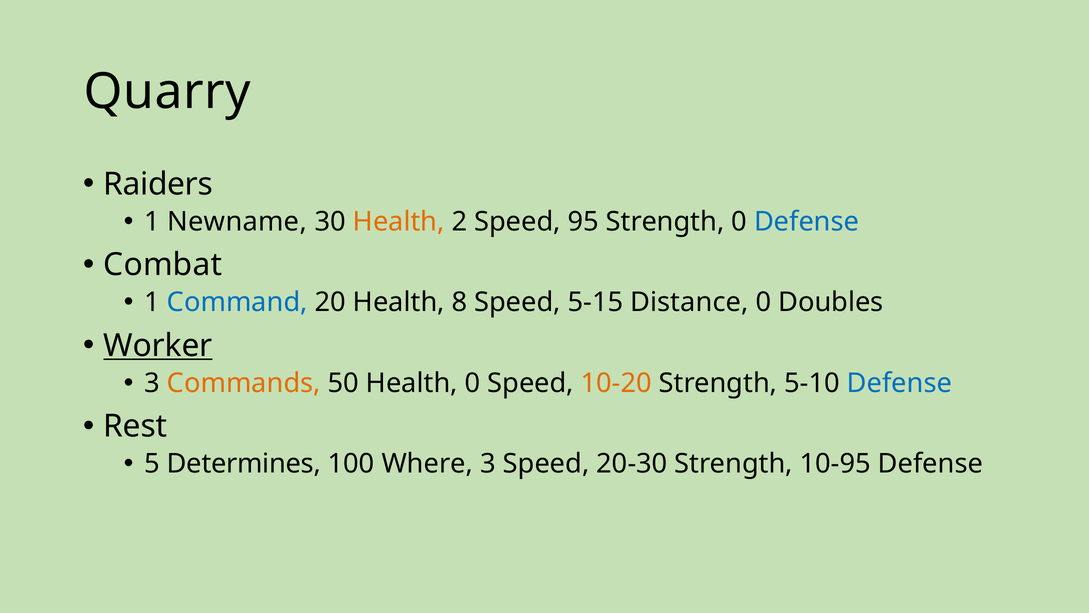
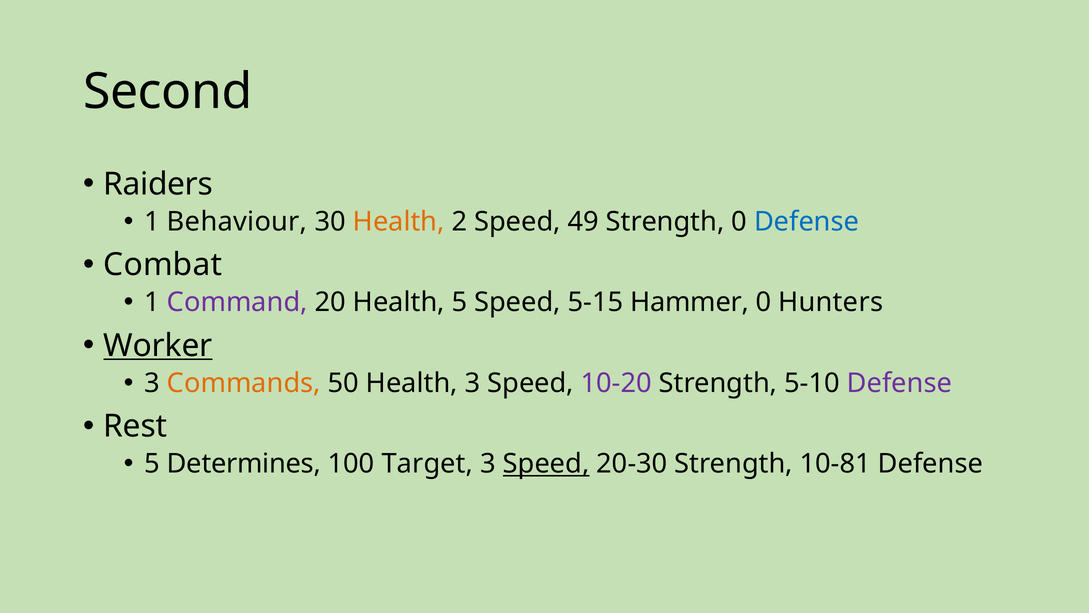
Quarry: Quarry -> Second
Newname: Newname -> Behaviour
95: 95 -> 49
Command colour: blue -> purple
Health 8: 8 -> 5
Distance: Distance -> Hammer
Doubles: Doubles -> Hunters
Health 0: 0 -> 3
10-20 colour: orange -> purple
Defense at (899, 383) colour: blue -> purple
Where: Where -> Target
Speed at (546, 464) underline: none -> present
10-95: 10-95 -> 10-81
